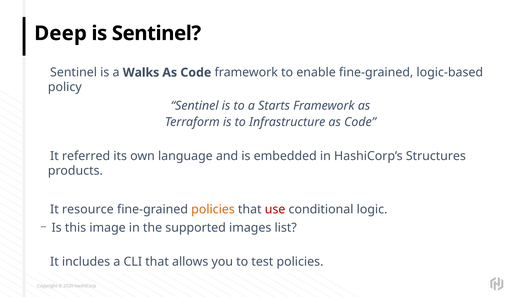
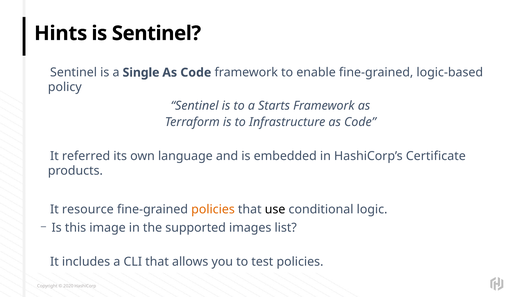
Deep: Deep -> Hints
Walks: Walks -> Single
Structures: Structures -> Certificate
use colour: red -> black
